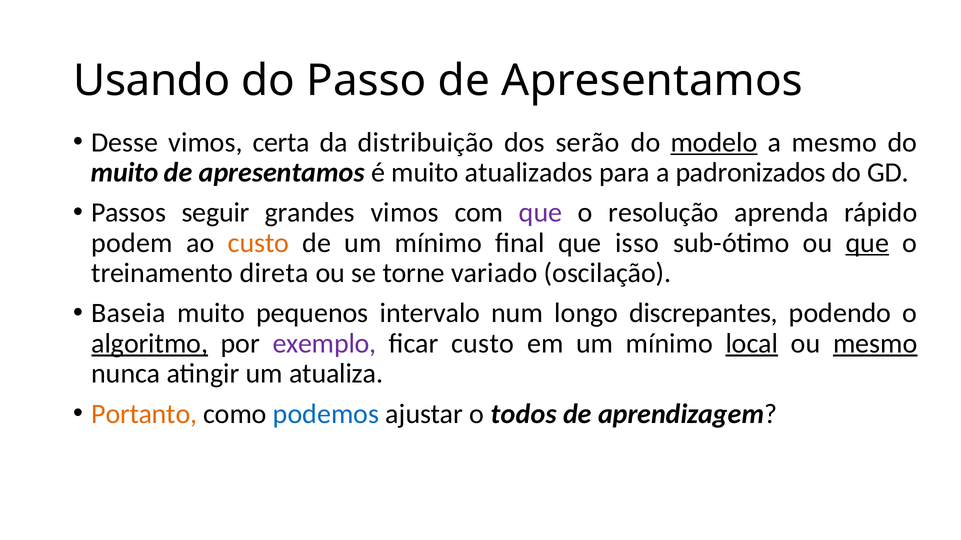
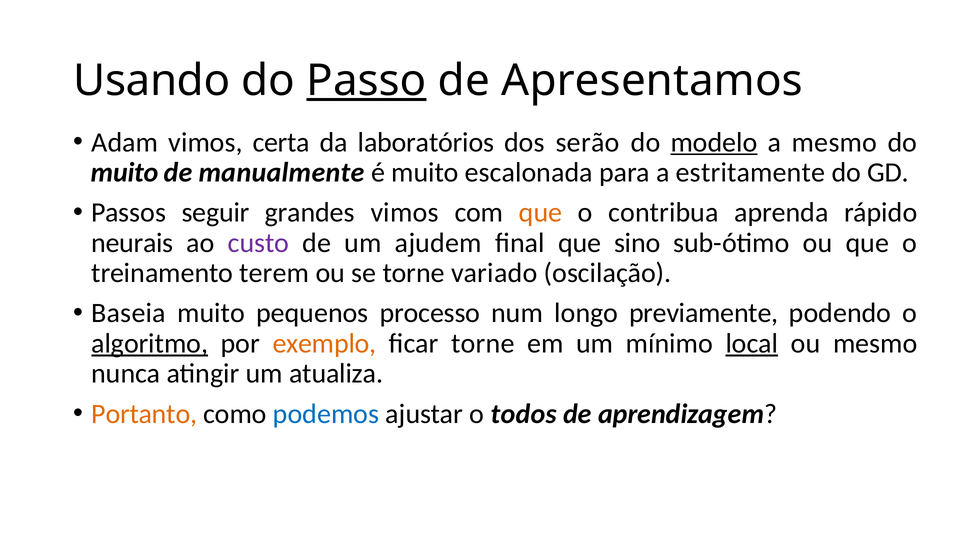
Passo underline: none -> present
Desse: Desse -> Adam
distribuição: distribuição -> laboratórios
apresentamos at (282, 173): apresentamos -> manualmente
atualizados: atualizados -> escalonada
padronizados: padronizados -> estritamente
que at (541, 213) colour: purple -> orange
resolução: resolução -> contribua
podem: podem -> neurais
custo at (259, 243) colour: orange -> purple
de um mínimo: mínimo -> ajudem
isso: isso -> sino
que at (867, 243) underline: present -> none
direta: direta -> terem
intervalo: intervalo -> processo
discrepantes: discrepantes -> previamente
exemplo colour: purple -> orange
ficar custo: custo -> torne
mesmo at (875, 344) underline: present -> none
